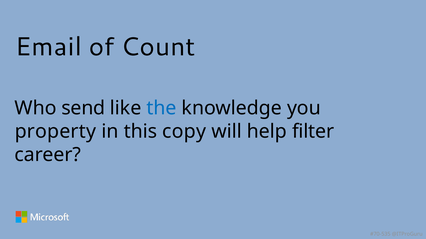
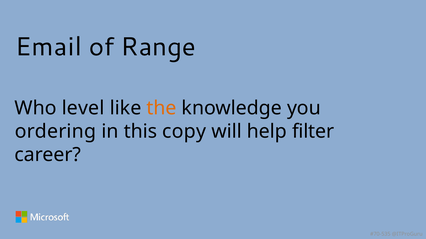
Count: Count -> Range
send: send -> level
the colour: blue -> orange
property: property -> ordering
